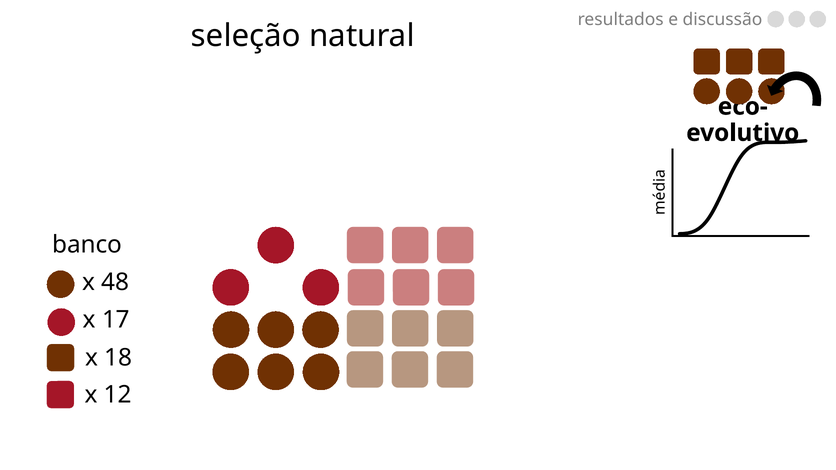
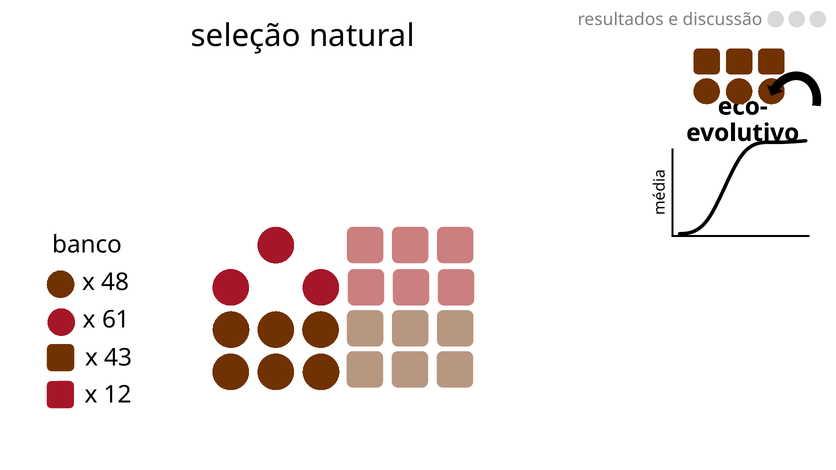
17: 17 -> 61
18: 18 -> 43
